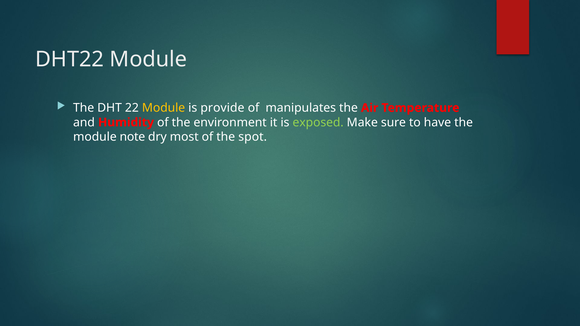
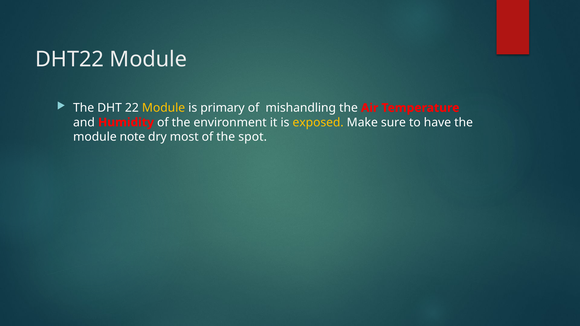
provide: provide -> primary
manipulates: manipulates -> mishandling
exposed colour: light green -> yellow
